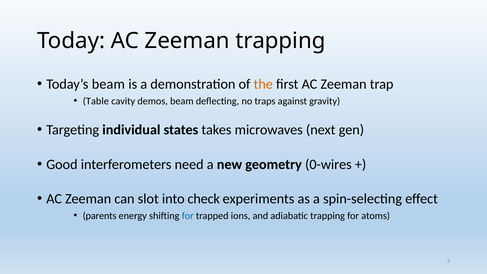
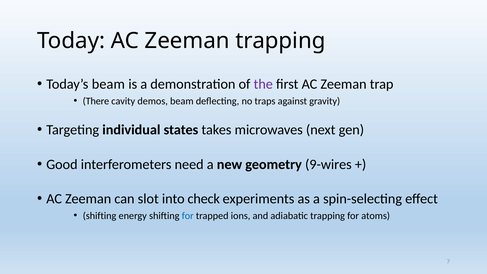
the colour: orange -> purple
Table: Table -> There
0-wires: 0-wires -> 9-wires
parents at (100, 216): parents -> shifting
